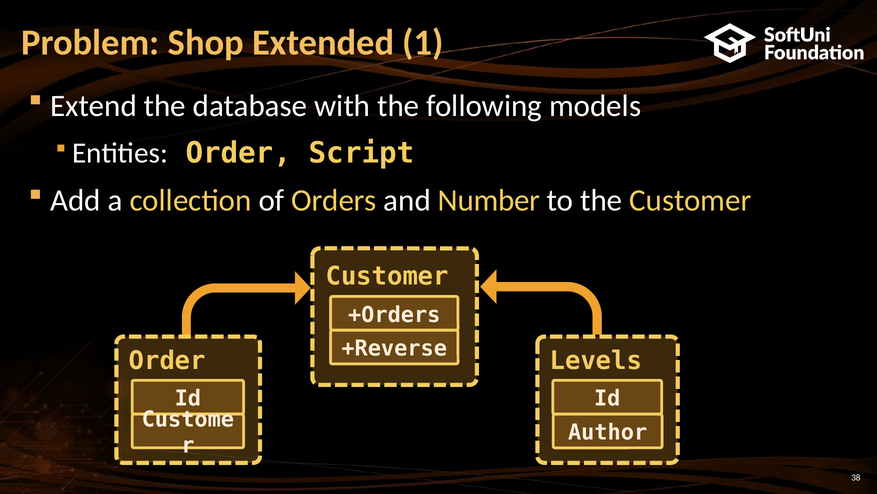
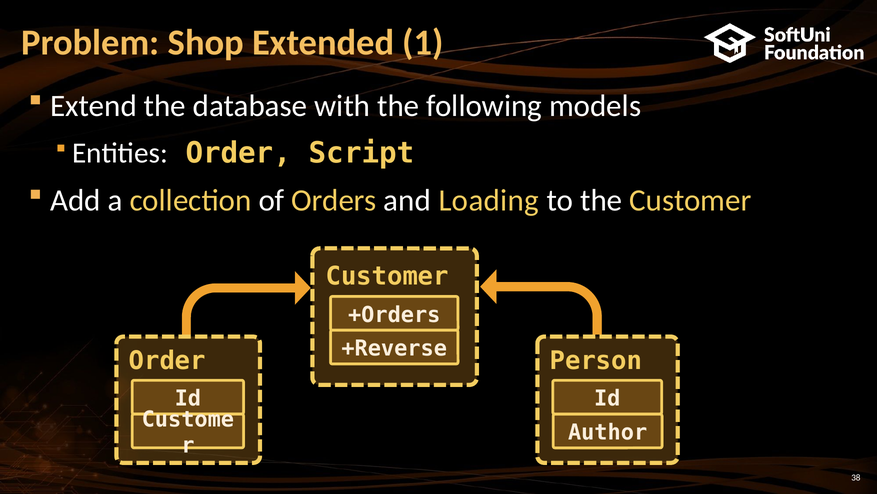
Number: Number -> Loading
Levels: Levels -> Person
